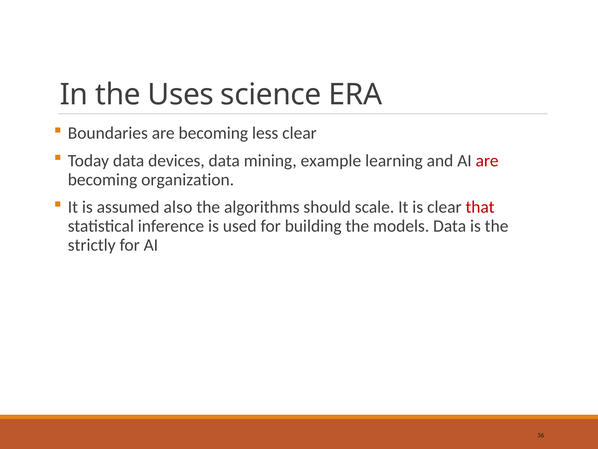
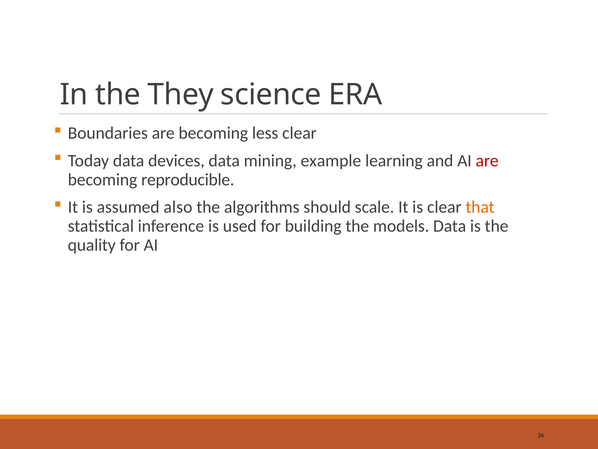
Uses: Uses -> They
organization: organization -> reproducible
that colour: red -> orange
strictly: strictly -> quality
